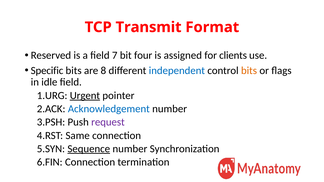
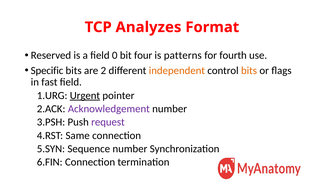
Transmit: Transmit -> Analyzes
7: 7 -> 0
assigned: assigned -> patterns
clients: clients -> fourth
8: 8 -> 2
independent colour: blue -> orange
idle: idle -> fast
Acknowledgement colour: blue -> purple
Sequence underline: present -> none
